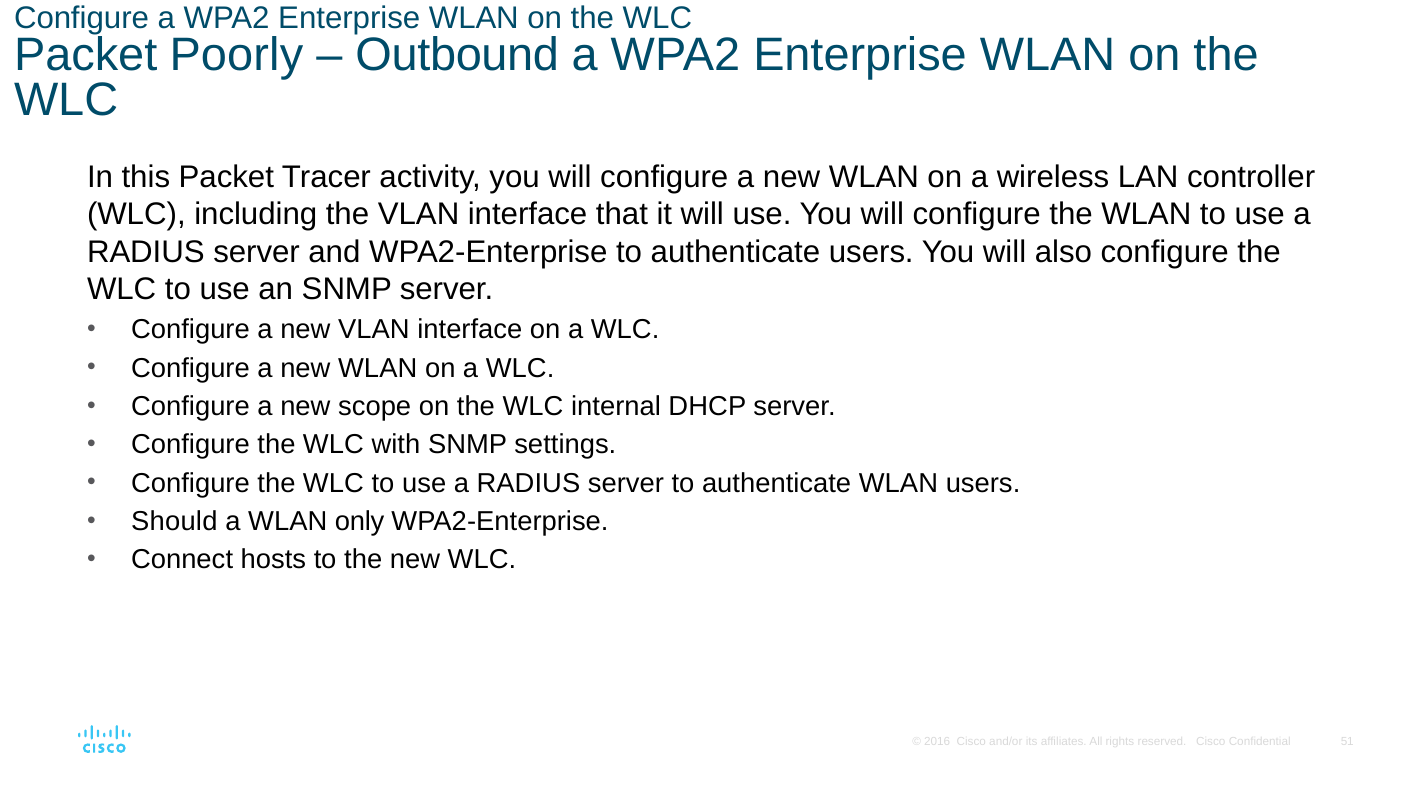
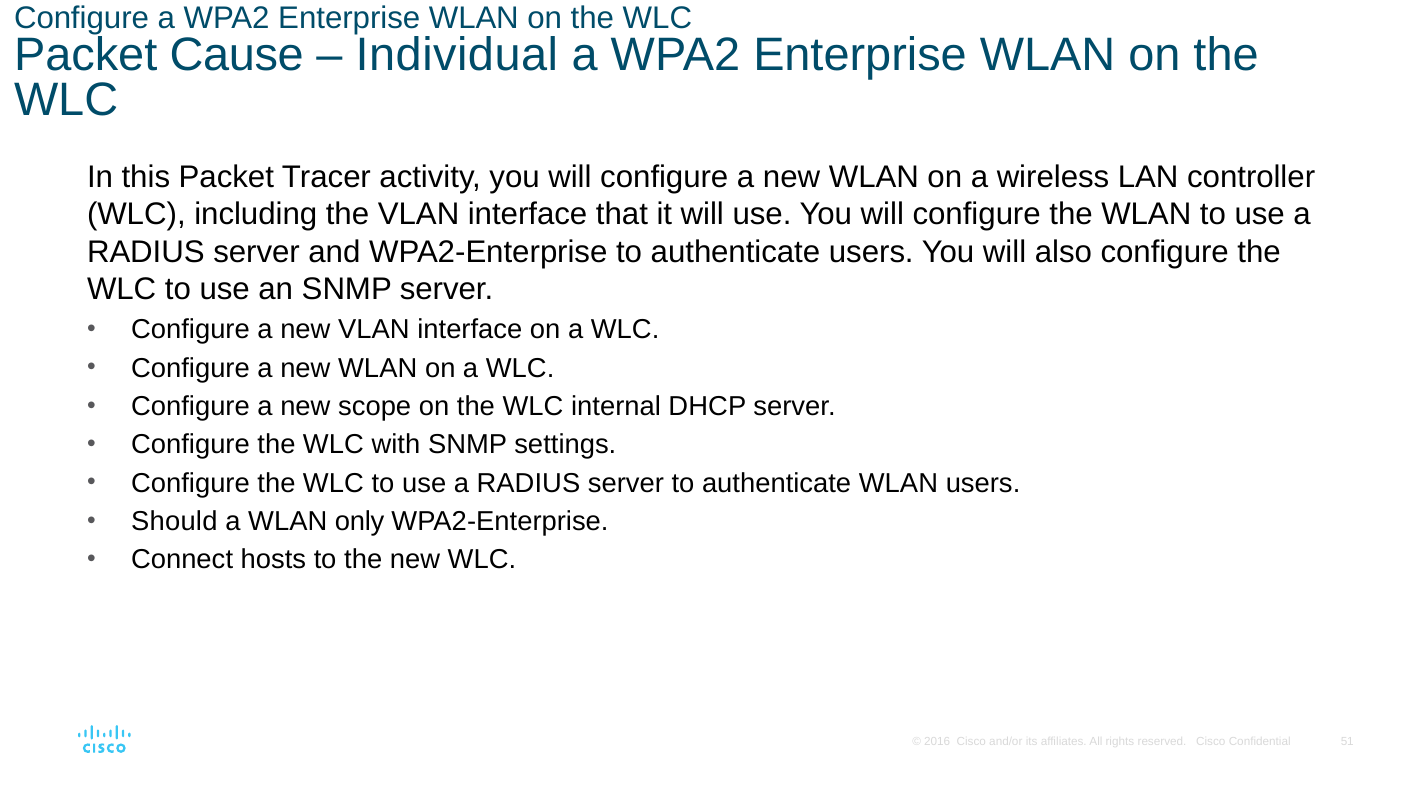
Poorly: Poorly -> Cause
Outbound: Outbound -> Individual
